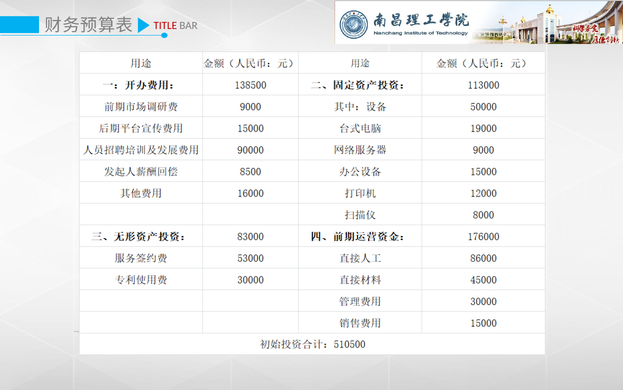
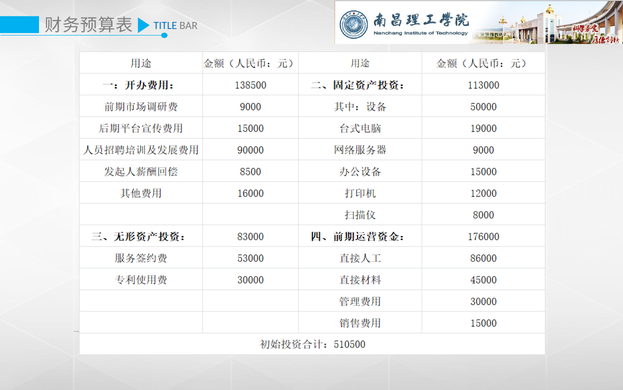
TITLE colour: red -> blue
